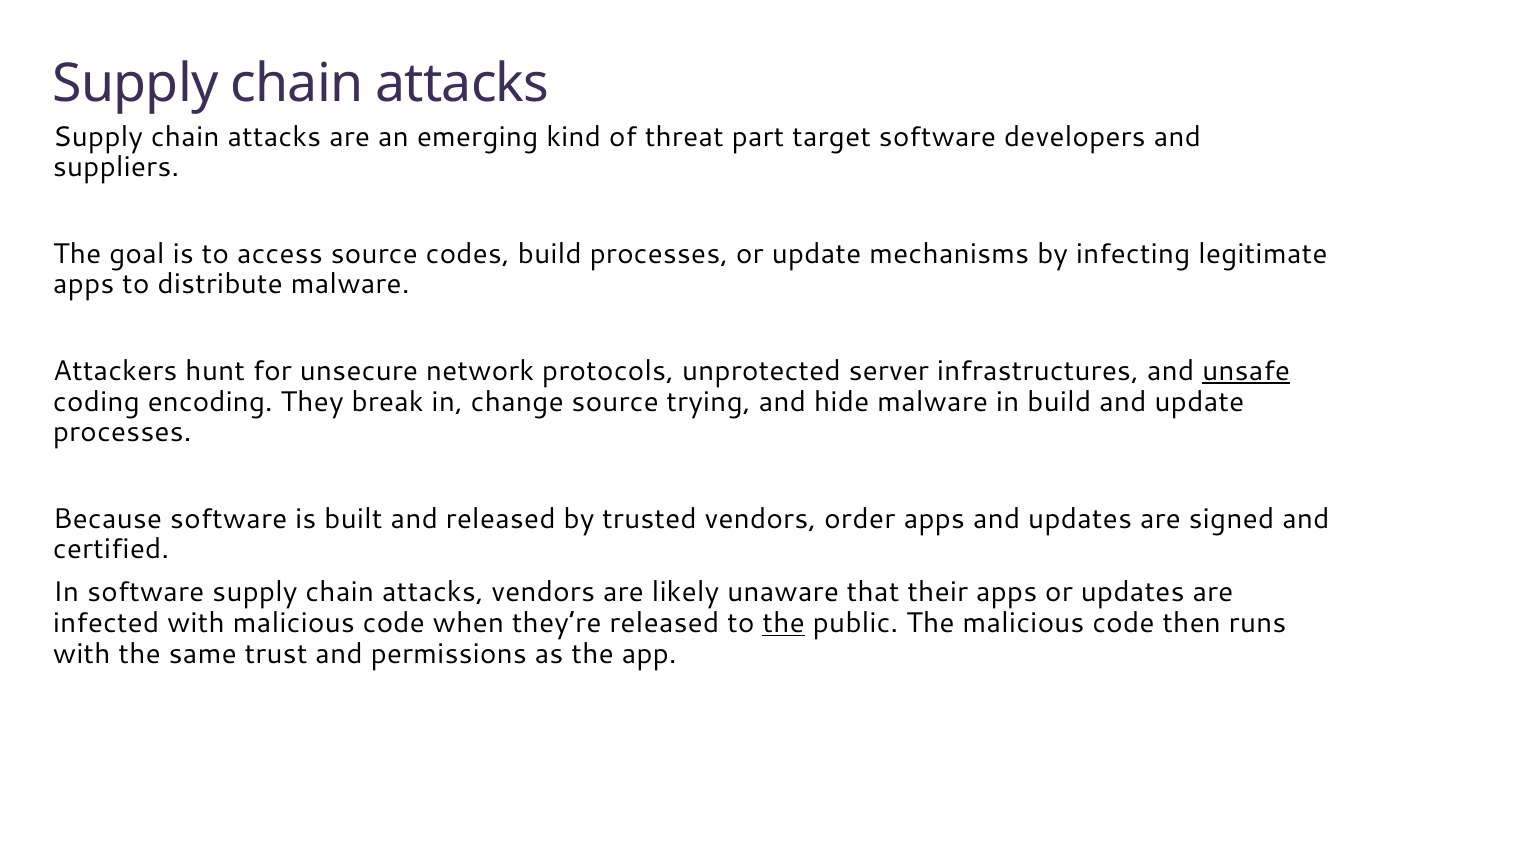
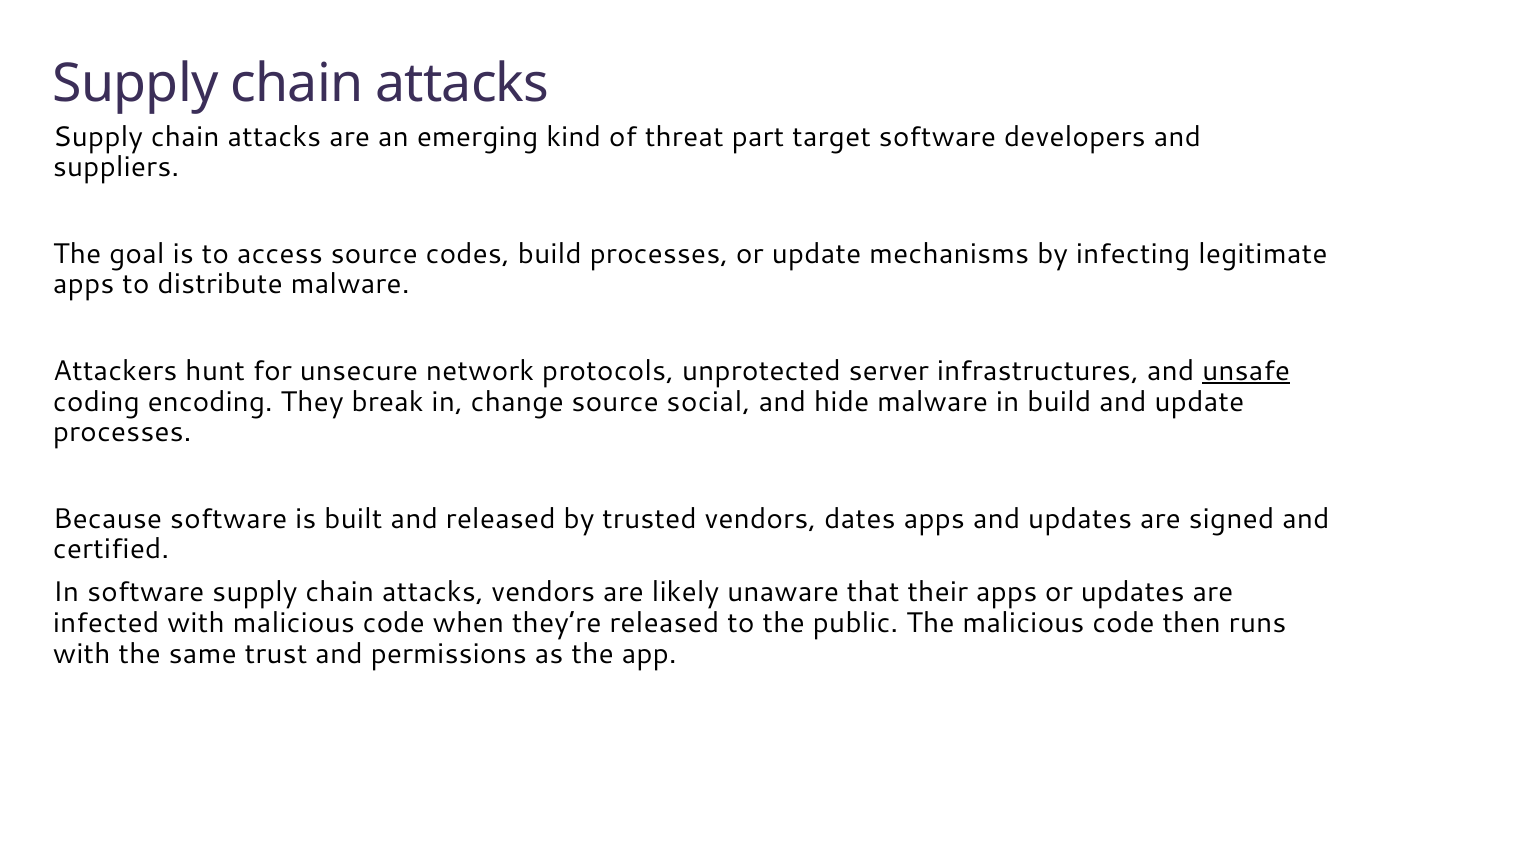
trying: trying -> social
order: order -> dates
the at (784, 624) underline: present -> none
